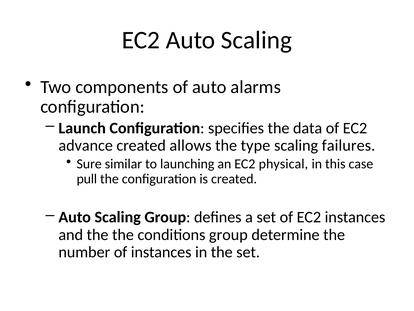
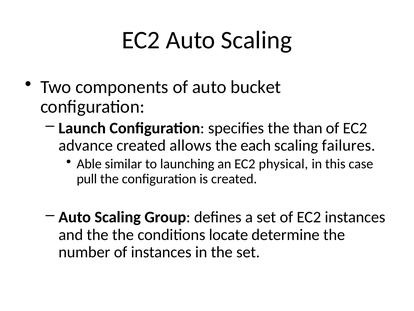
alarms: alarms -> bucket
data: data -> than
type: type -> each
Sure: Sure -> Able
conditions group: group -> locate
